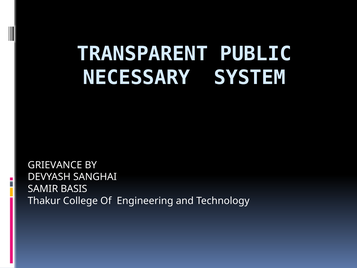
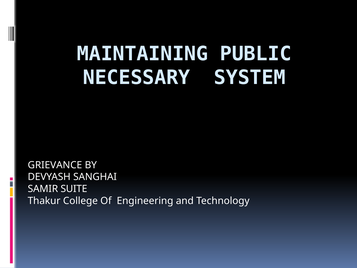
TRANSPARENT: TRANSPARENT -> MAINTAINING
BASIS: BASIS -> SUITE
